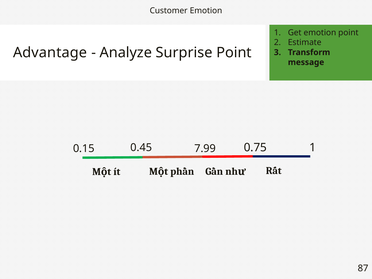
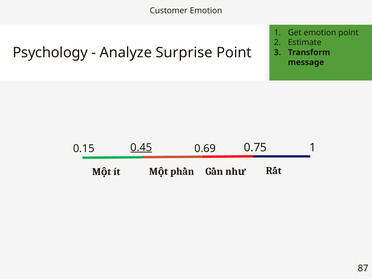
Advantage: Advantage -> Psychology
7.99: 7.99 -> 0.69
0.45 underline: none -> present
